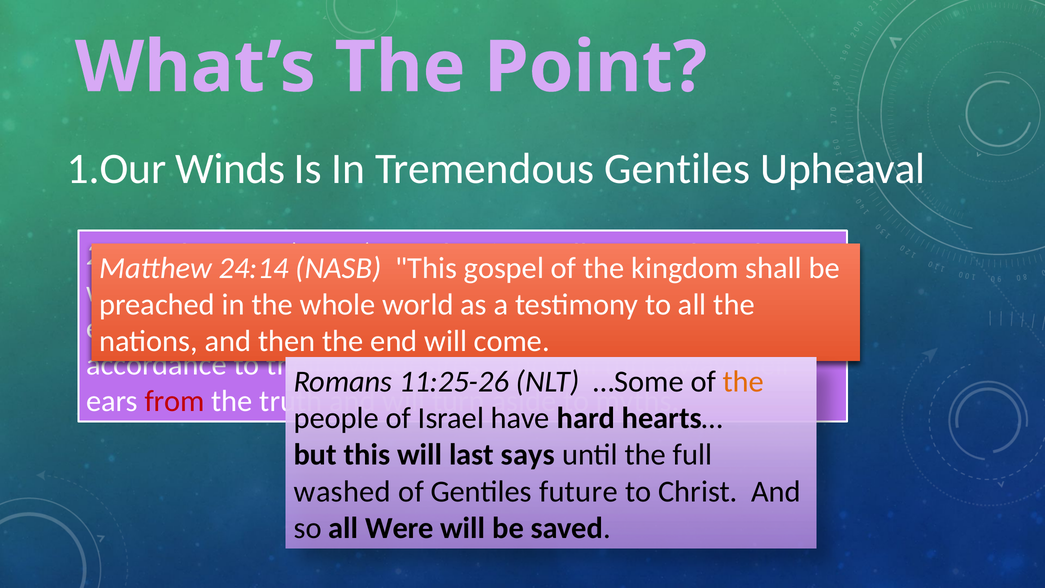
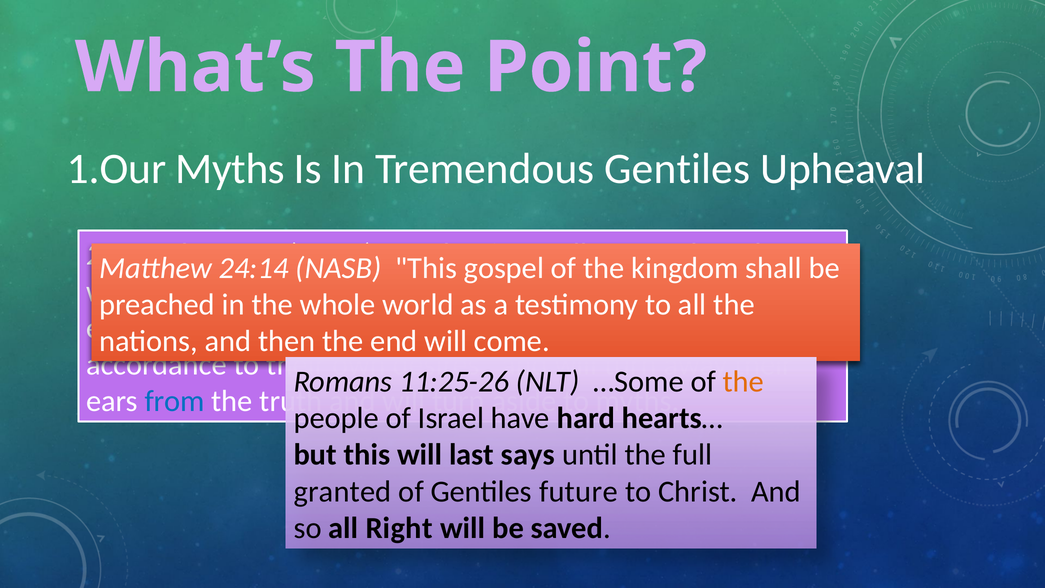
Winds at (230, 169): Winds -> Myths
from colour: red -> blue
washed: washed -> granted
Were: Were -> Right
